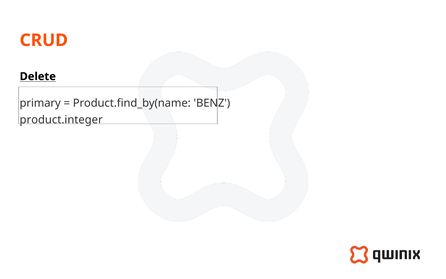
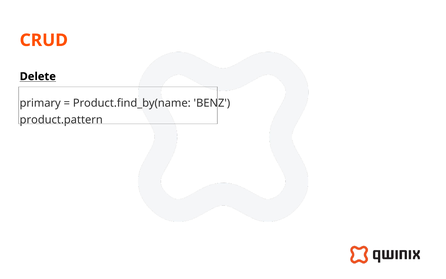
product.integer: product.integer -> product.pattern
